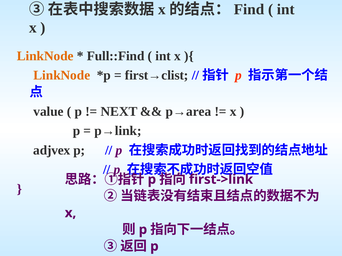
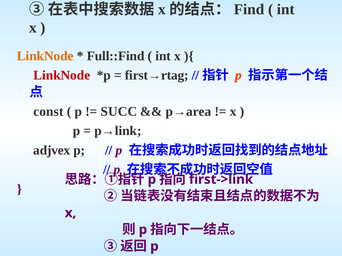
LinkNode at (62, 75) colour: orange -> red
first→clist: first→clist -> first→rtag
value: value -> const
NEXT: NEXT -> SUCC
